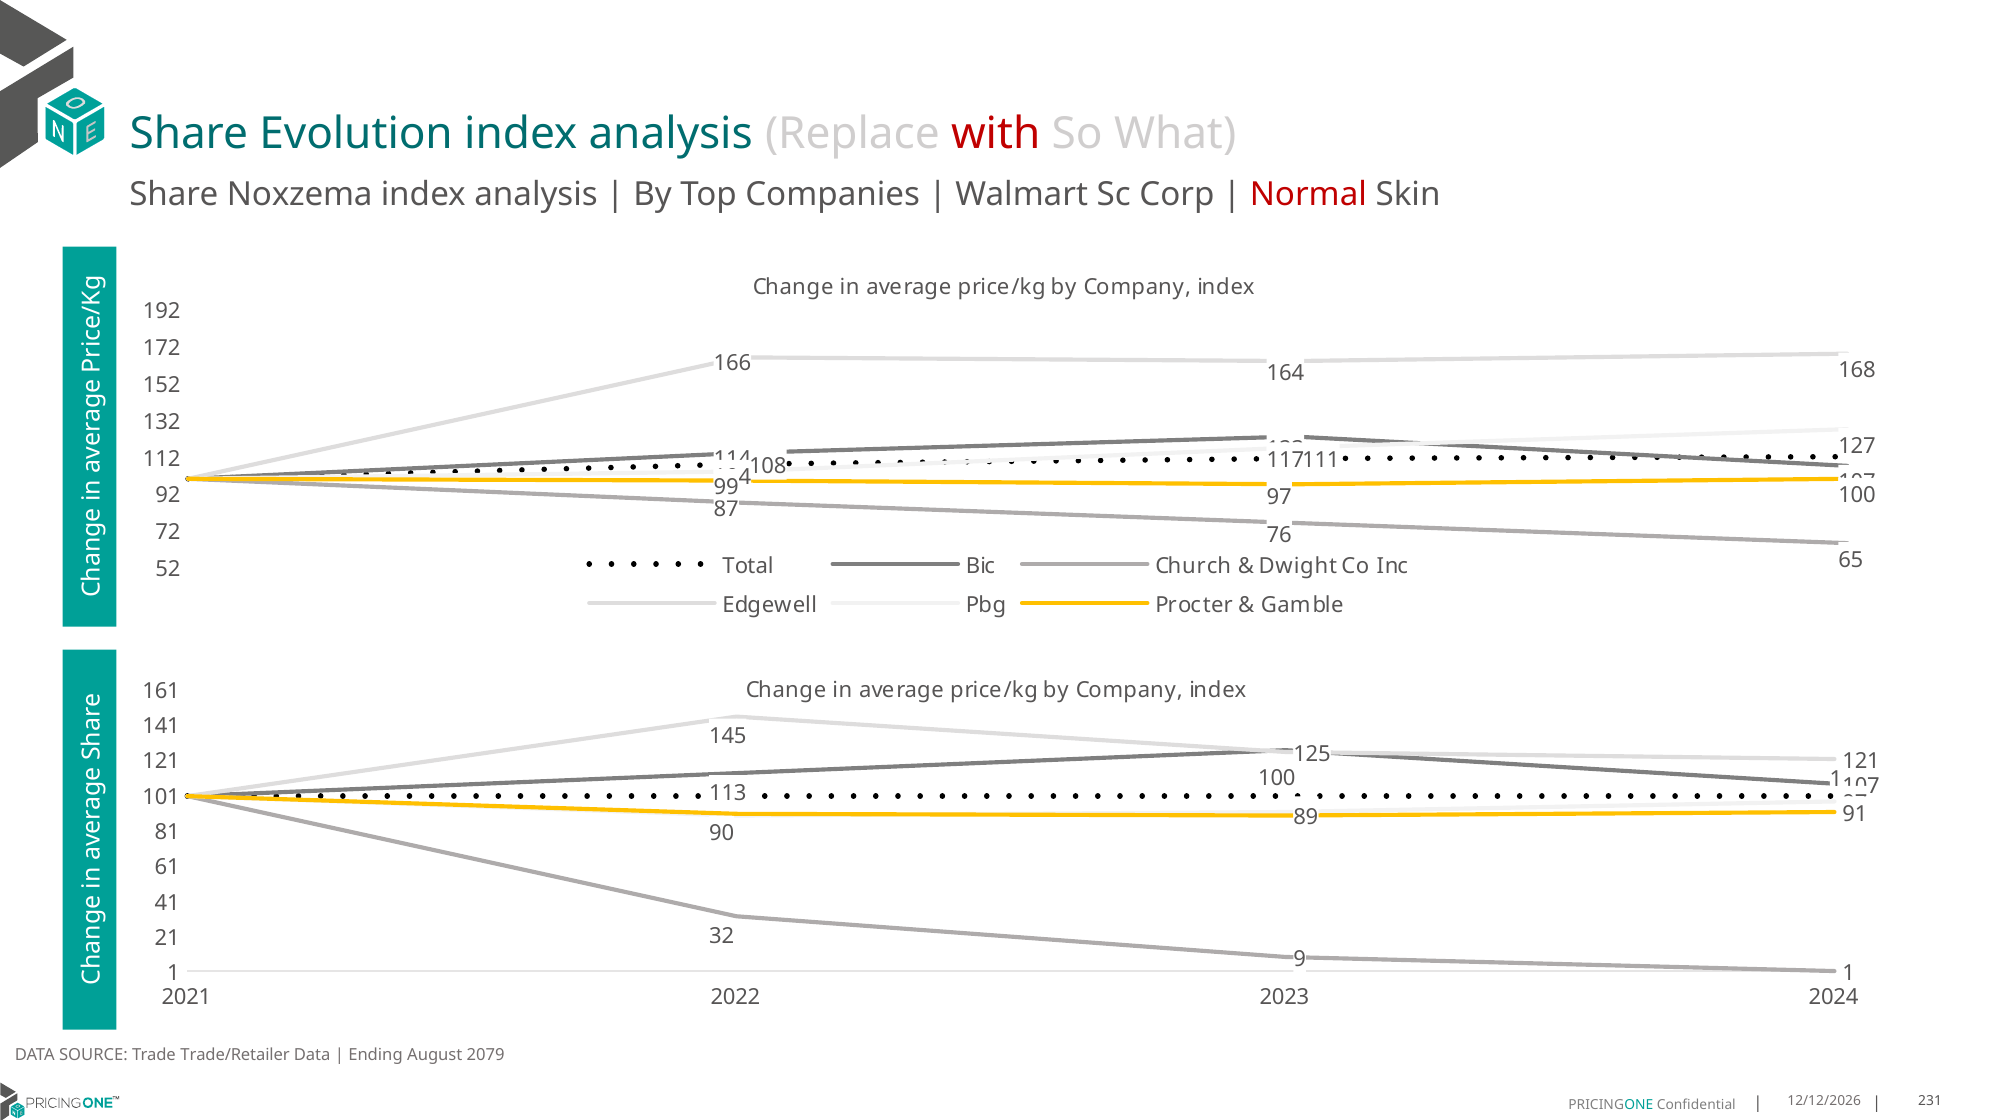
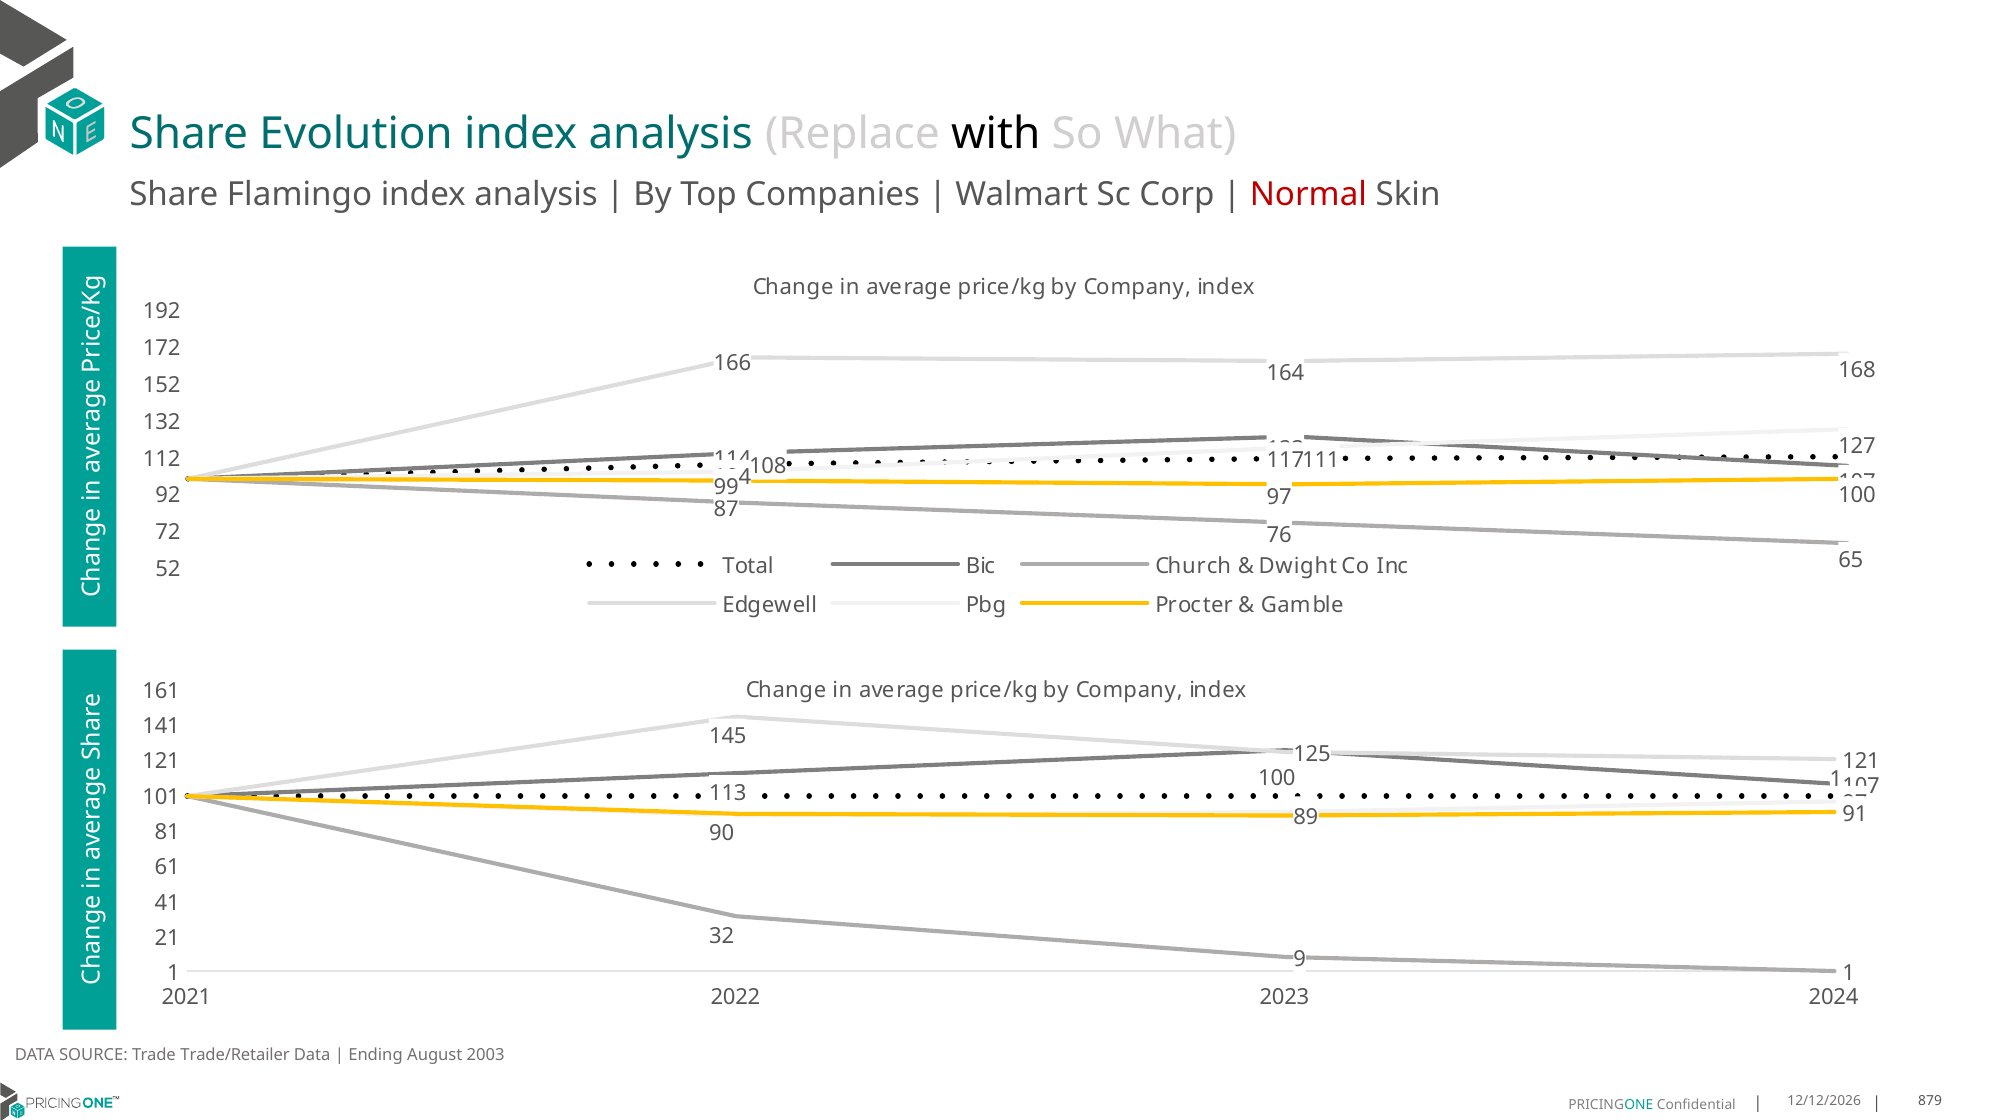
with colour: red -> black
Noxzema: Noxzema -> Flamingo
2079: 2079 -> 2003
231: 231 -> 879
